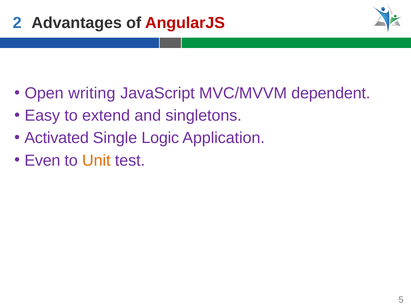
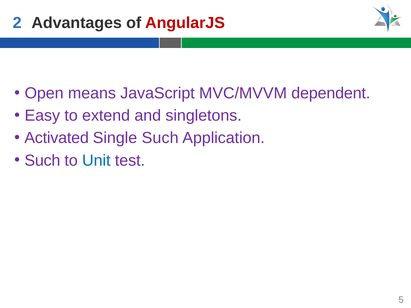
writing: writing -> means
Single Logic: Logic -> Such
Even at (42, 161): Even -> Such
Unit colour: orange -> blue
